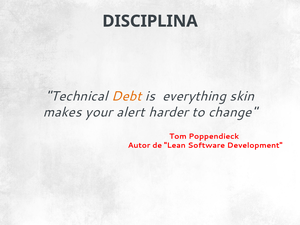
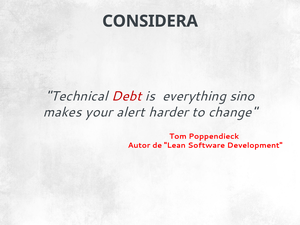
DISCIPLINA: DISCIPLINA -> CONSIDERA
Debt colour: orange -> red
skin: skin -> sino
